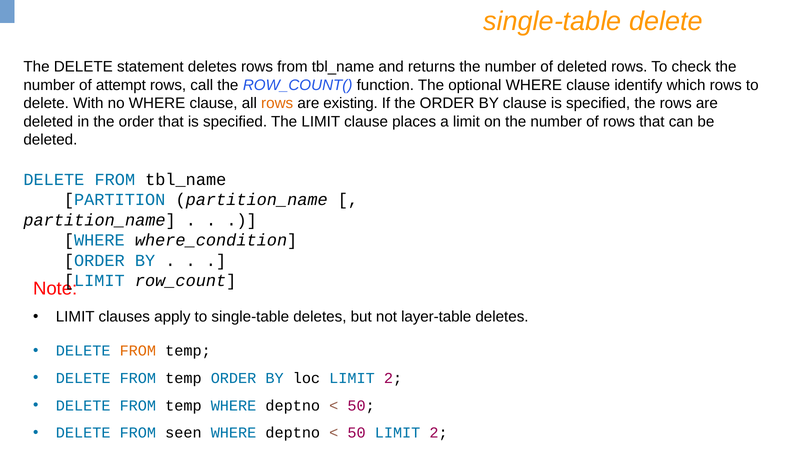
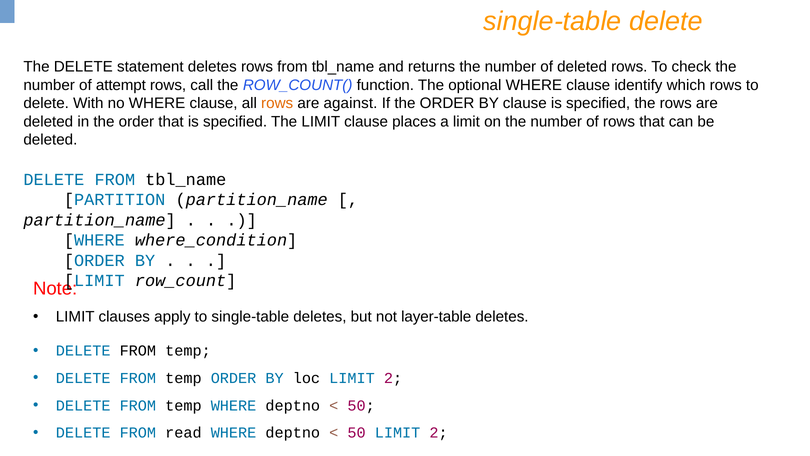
existing: existing -> against
FROM at (138, 351) colour: orange -> black
seen: seen -> read
